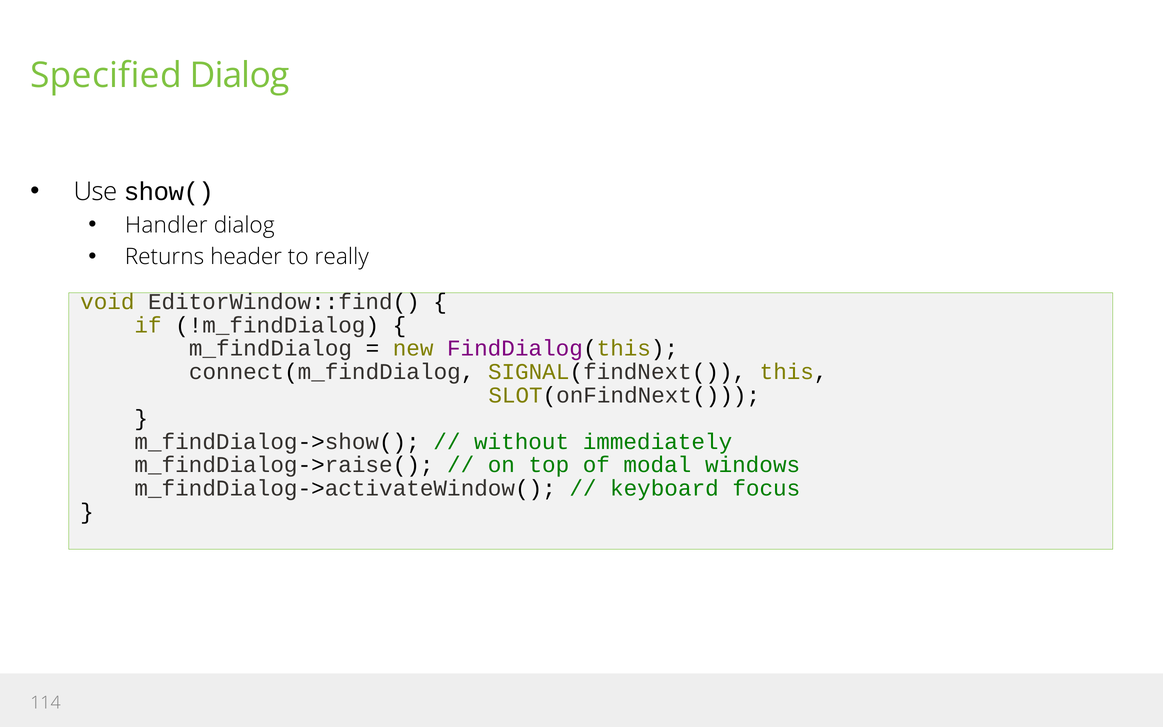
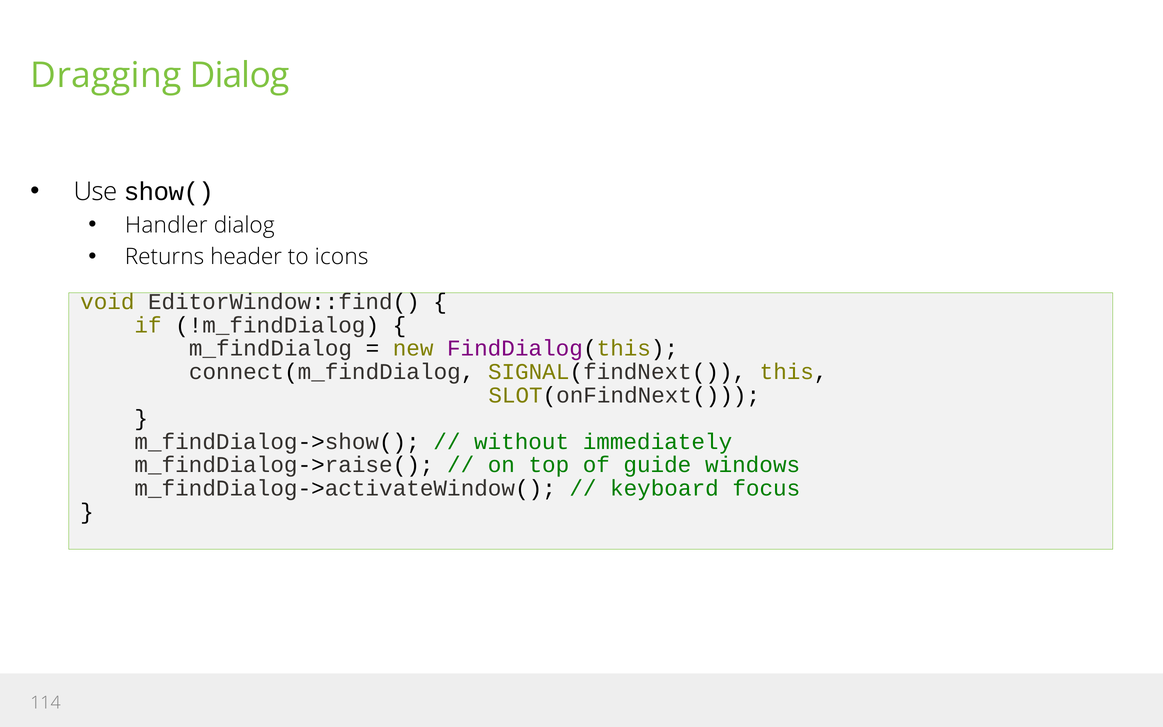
Specified: Specified -> Dragging
really: really -> icons
modal: modal -> guide
